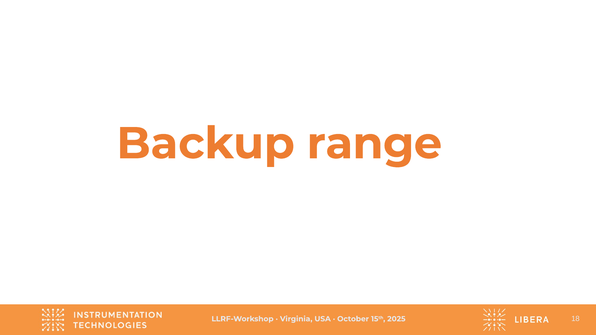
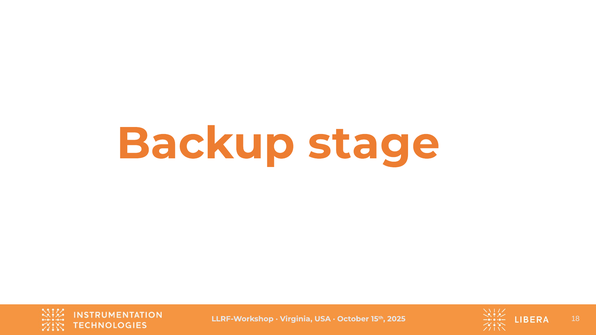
range: range -> stage
